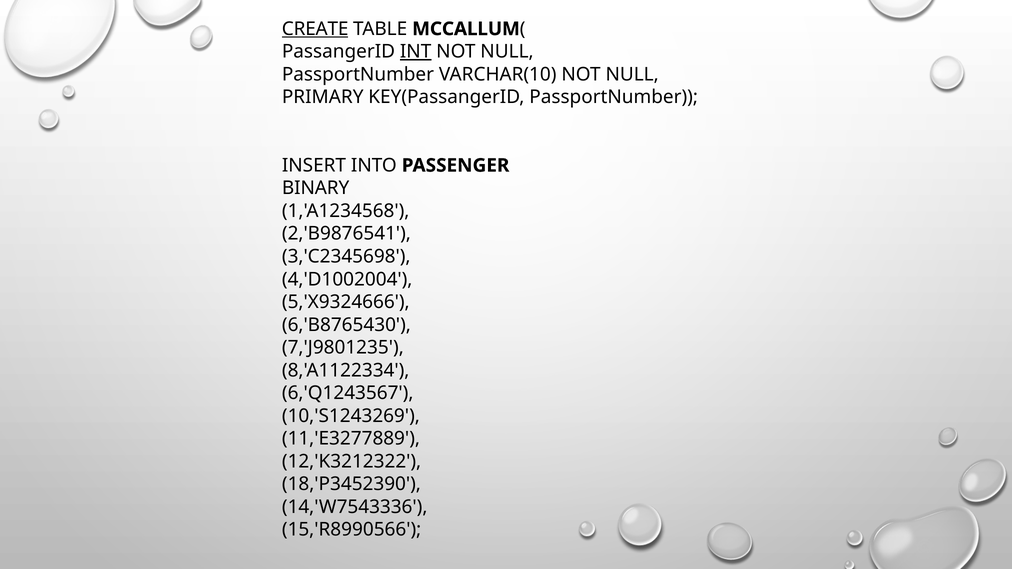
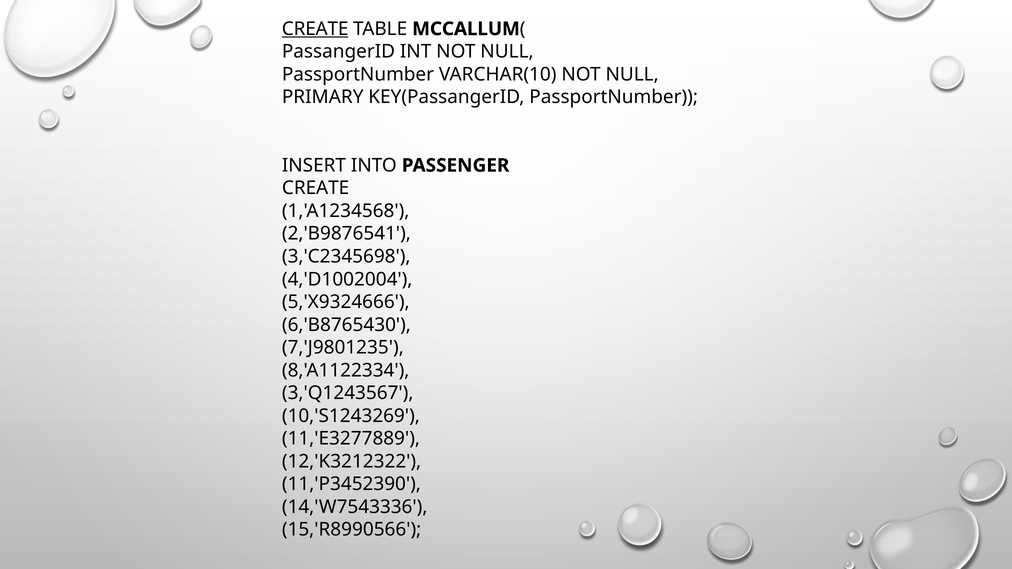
INT underline: present -> none
BINARY at (316, 188): BINARY -> CREATE
6,'Q1243567: 6,'Q1243567 -> 3,'Q1243567
18,'P3452390: 18,'P3452390 -> 11,'P3452390
